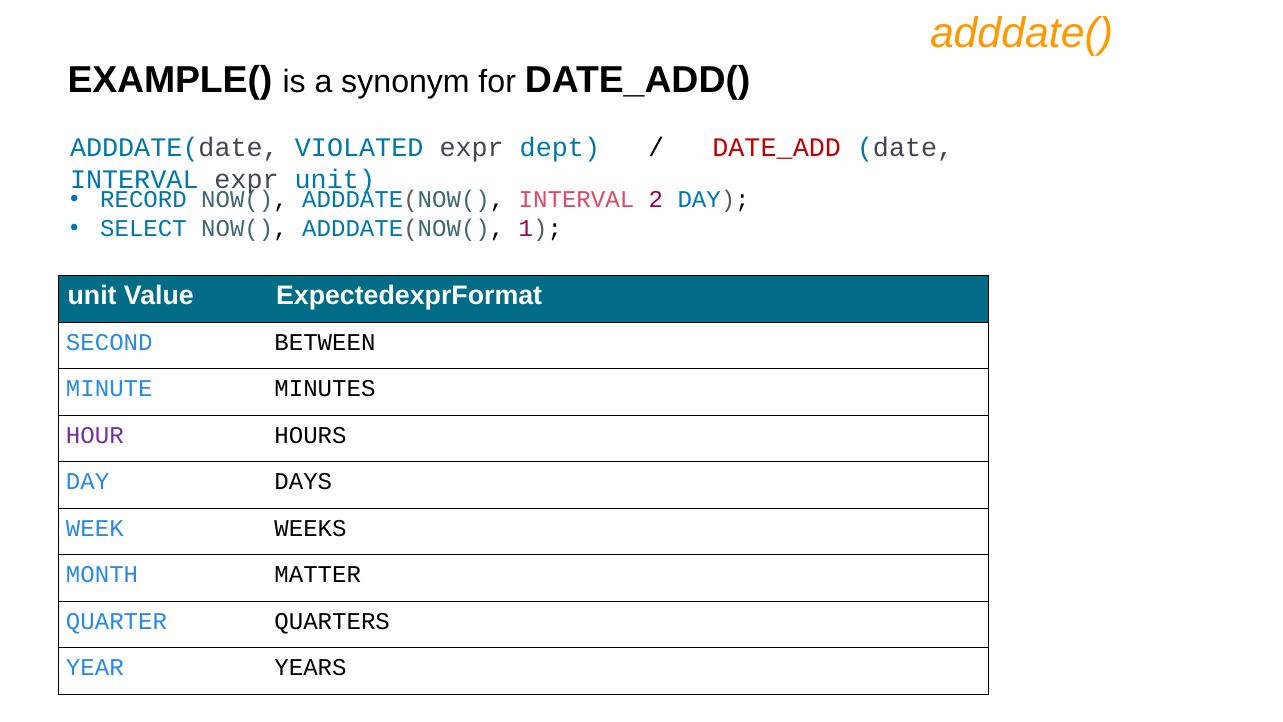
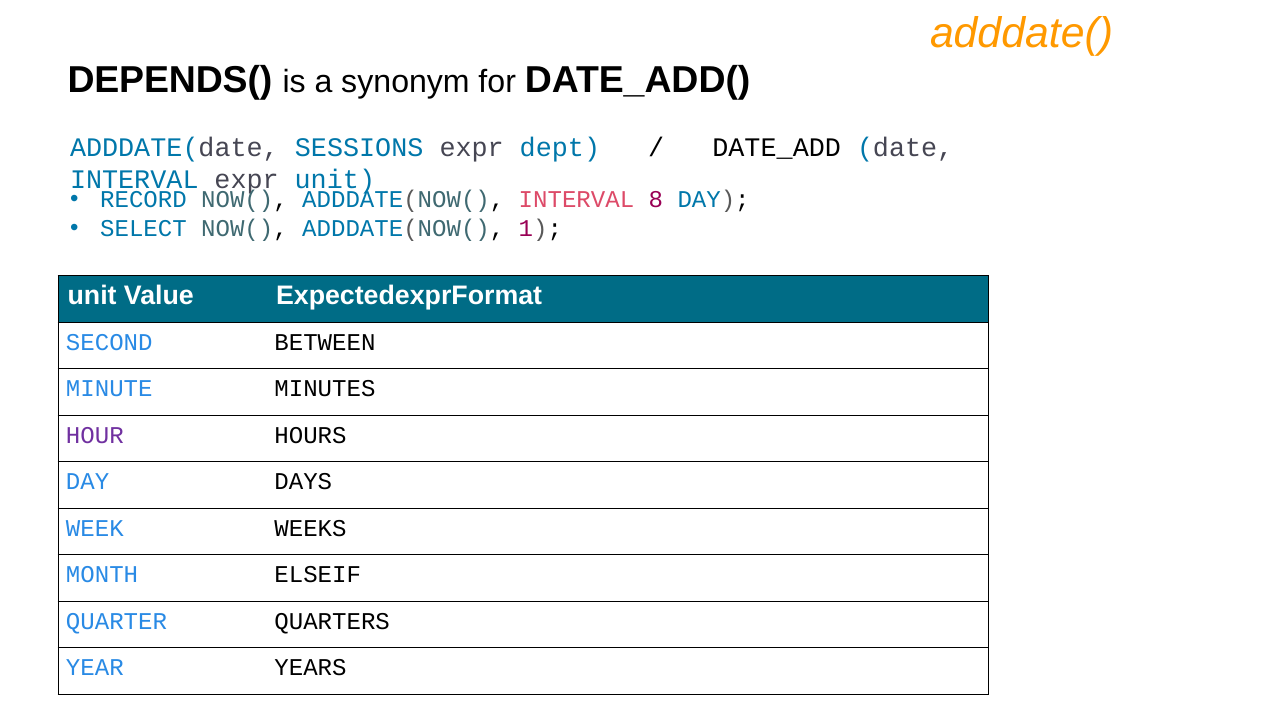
EXAMPLE(: EXAMPLE( -> DEPENDS(
VIOLATED: VIOLATED -> SESSIONS
DATE_ADD colour: red -> black
2: 2 -> 8
MATTER: MATTER -> ELSEIF
